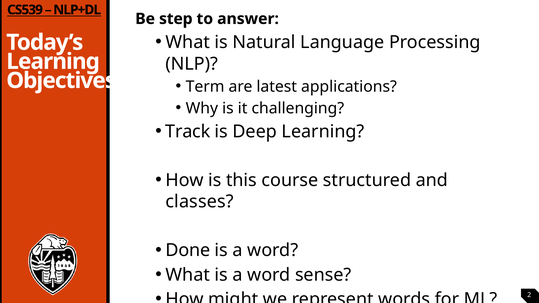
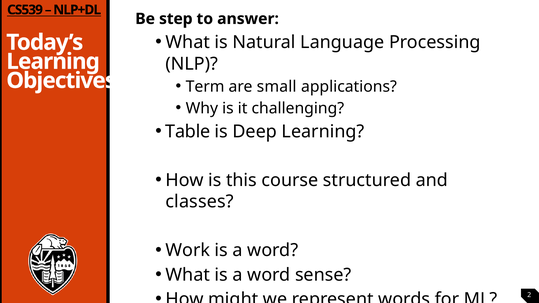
latest: latest -> small
Track: Track -> Table
Done: Done -> Work
